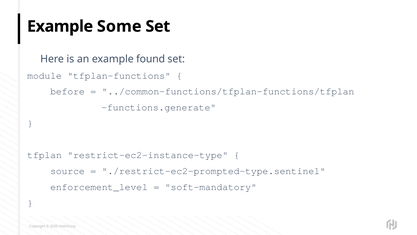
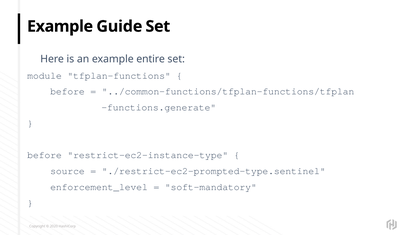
Some: Some -> Guide
found: found -> entire
tfplan at (45, 155): tfplan -> before
